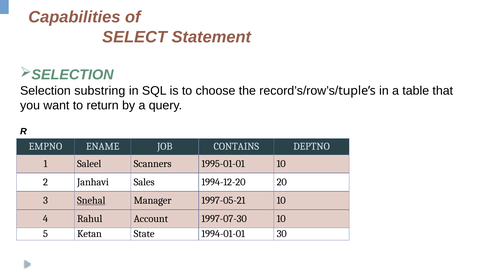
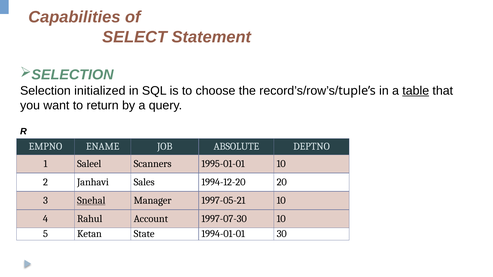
substring: substring -> initialized
table underline: none -> present
CONTAINS: CONTAINS -> ABSOLUTE
